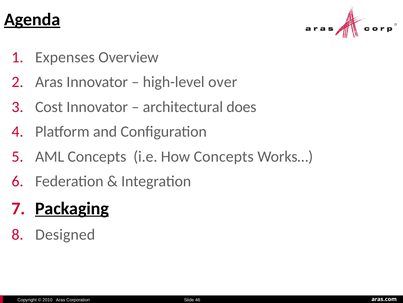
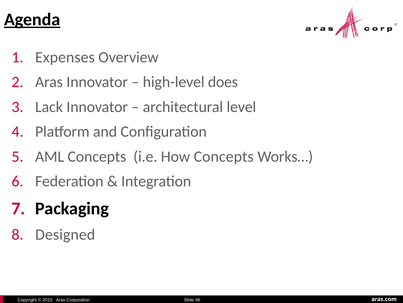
over: over -> does
Cost: Cost -> Lack
does: does -> level
Packaging underline: present -> none
